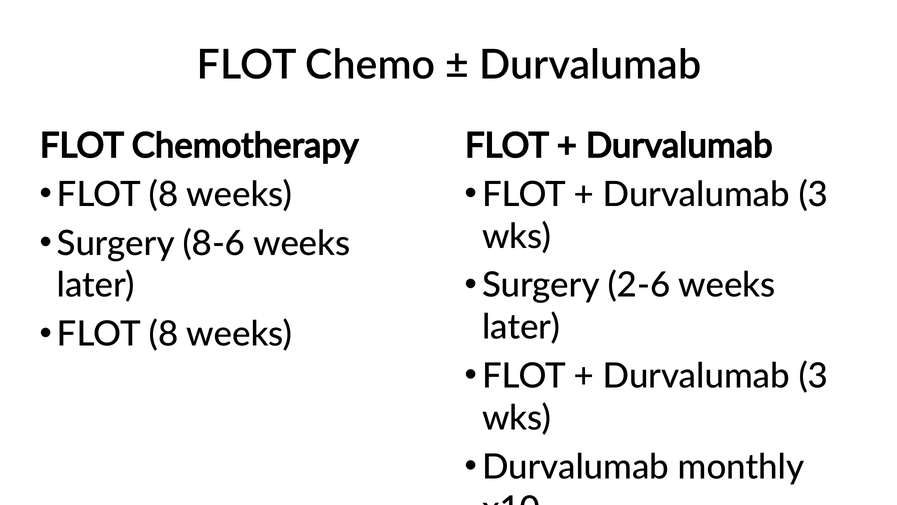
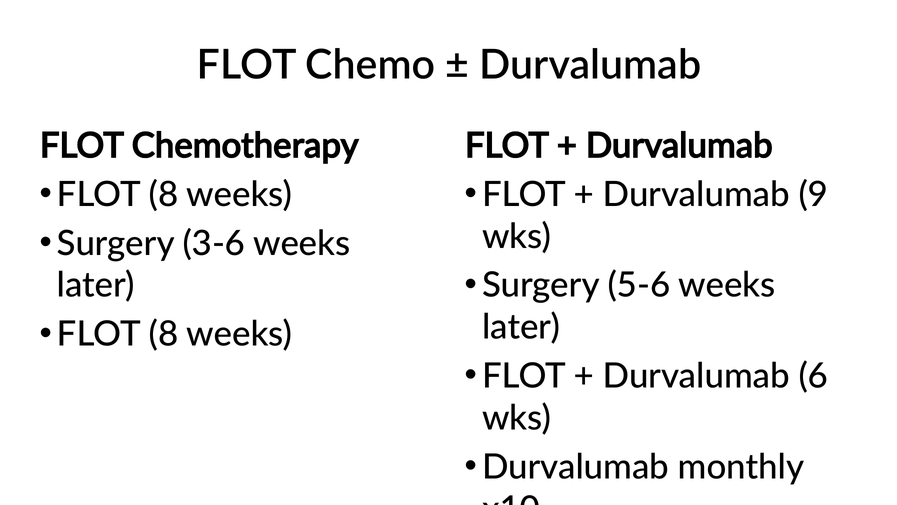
3 at (813, 194): 3 -> 9
8-6: 8-6 -> 3-6
2-6: 2-6 -> 5-6
3 at (813, 376): 3 -> 6
